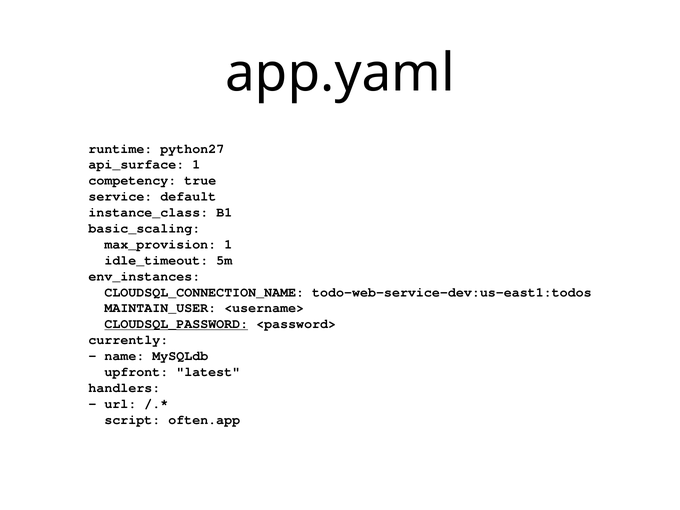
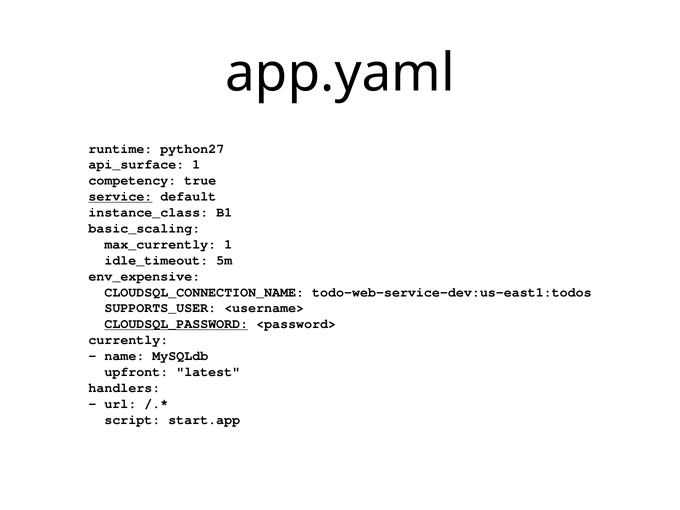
service underline: none -> present
max_provision: max_provision -> max_currently
env_instances: env_instances -> env_expensive
MAINTAIN_USER: MAINTAIN_USER -> SUPPORTS_USER
often.app: often.app -> start.app
